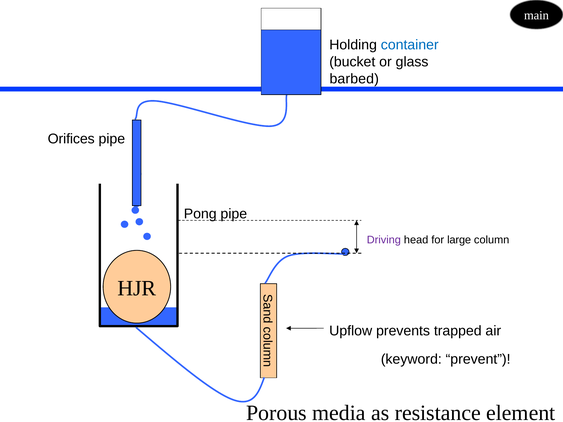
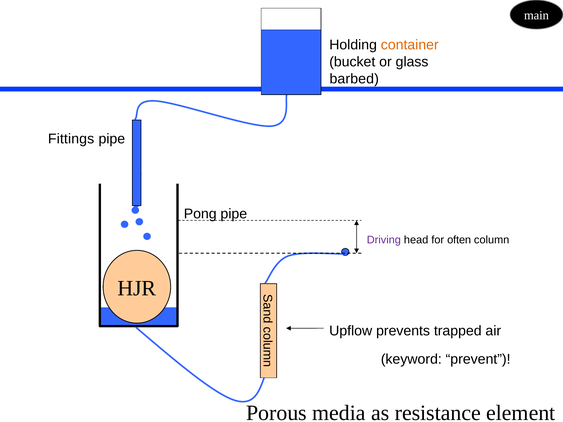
container colour: blue -> orange
Orifices: Orifices -> Fittings
large: large -> often
